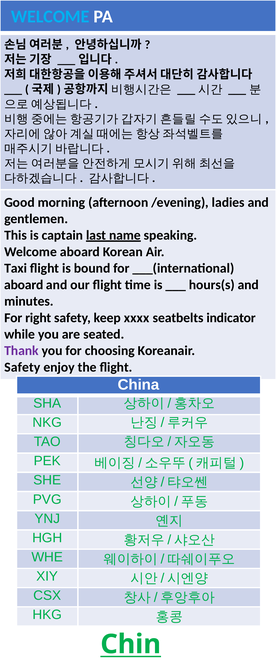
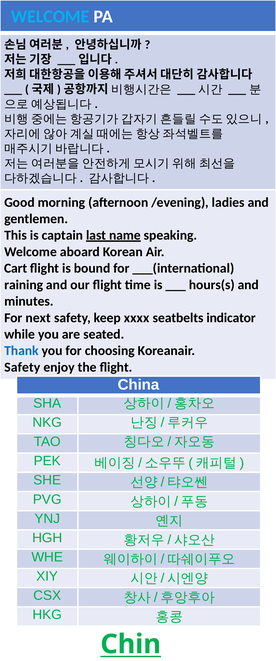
Taxi: Taxi -> Cart
aboard at (24, 284): aboard -> raining
right: right -> next
Thank colour: purple -> blue
